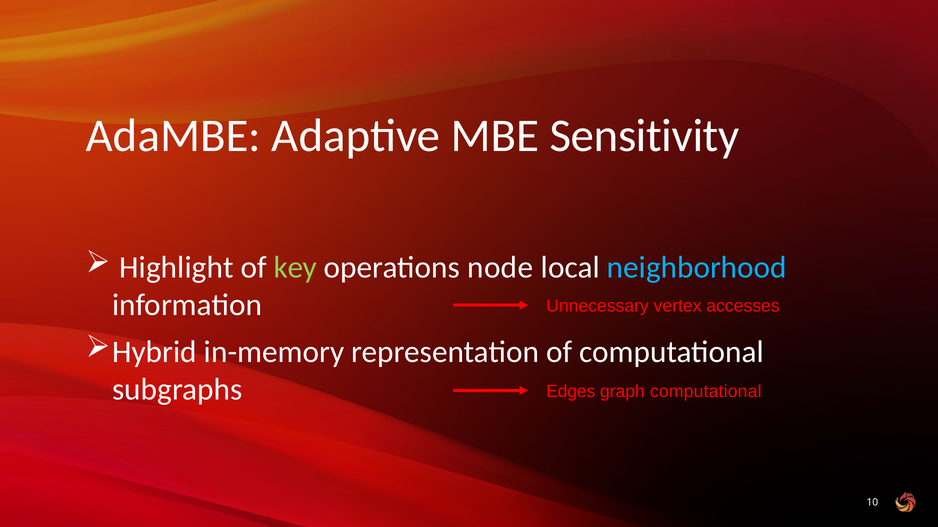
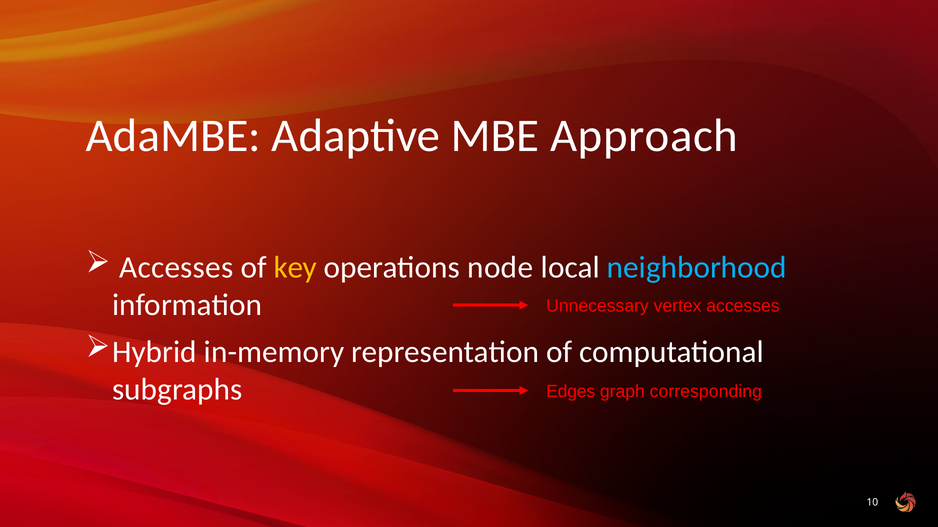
Sensitivity: Sensitivity -> Approach
Highlight at (176, 268): Highlight -> Accesses
key colour: light green -> yellow
graph computational: computational -> corresponding
